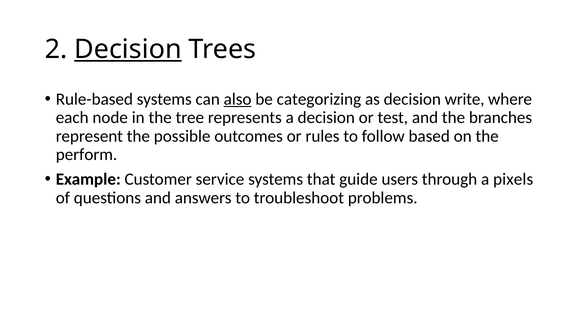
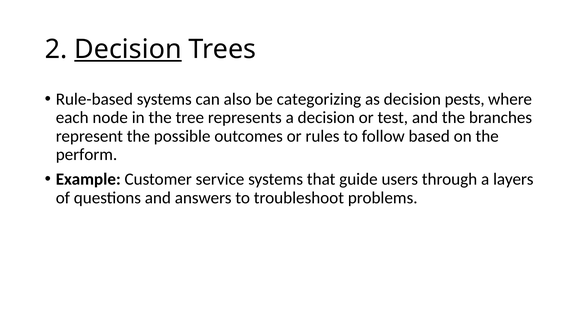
also underline: present -> none
write: write -> pests
pixels: pixels -> layers
